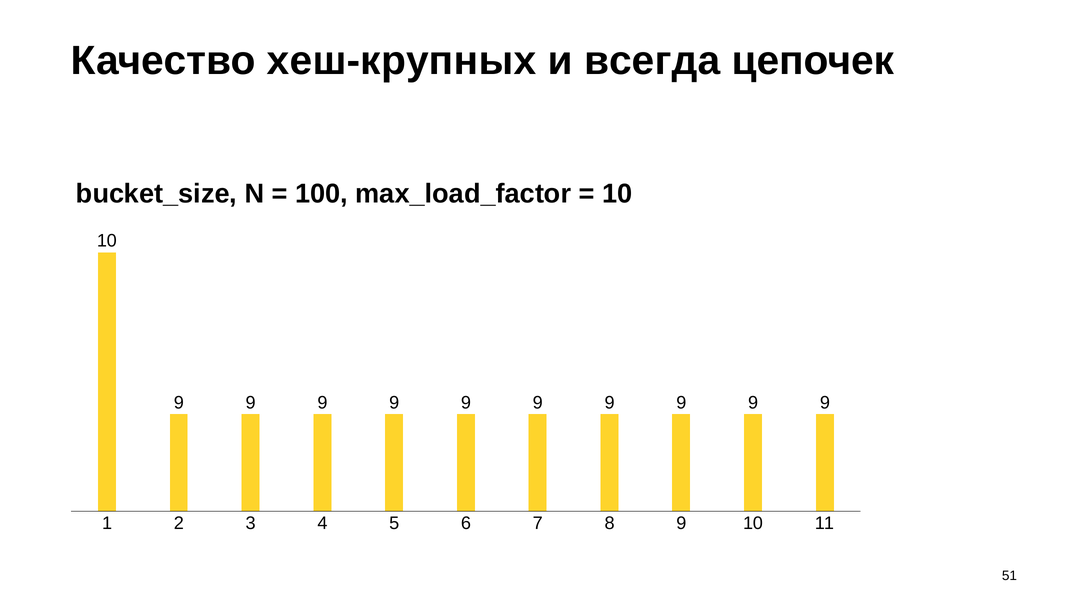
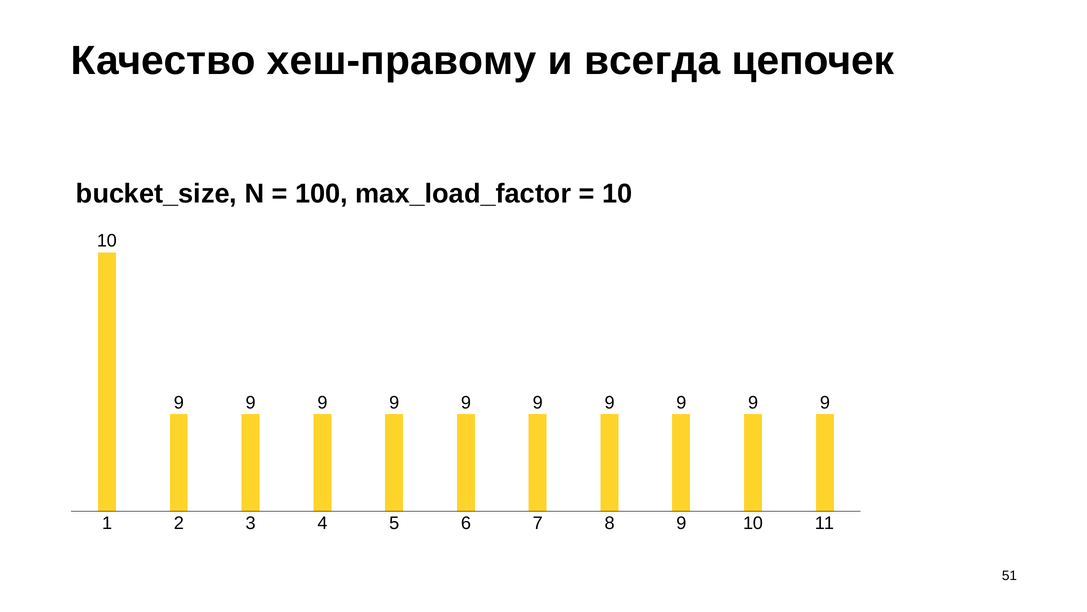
хеш-крупных: хеш-крупных -> хеш-правому
